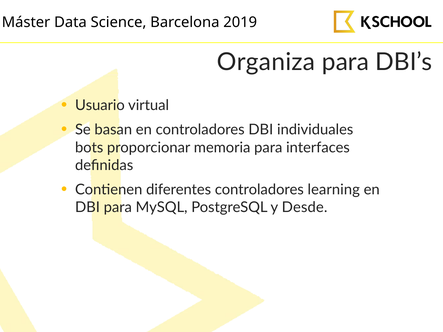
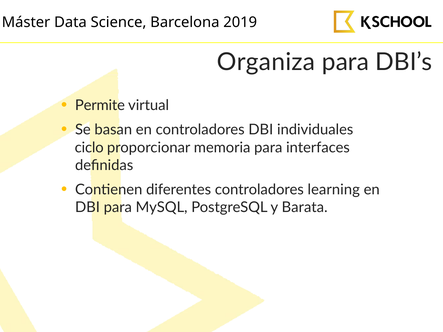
Usuario: Usuario -> Permite
bots: bots -> ciclo
Desde: Desde -> Barata
